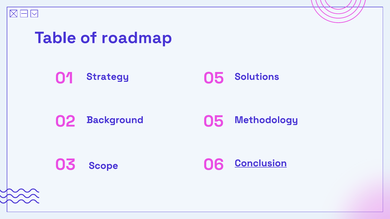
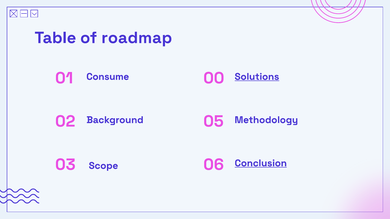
01 05: 05 -> 00
Strategy: Strategy -> Consume
Solutions underline: none -> present
